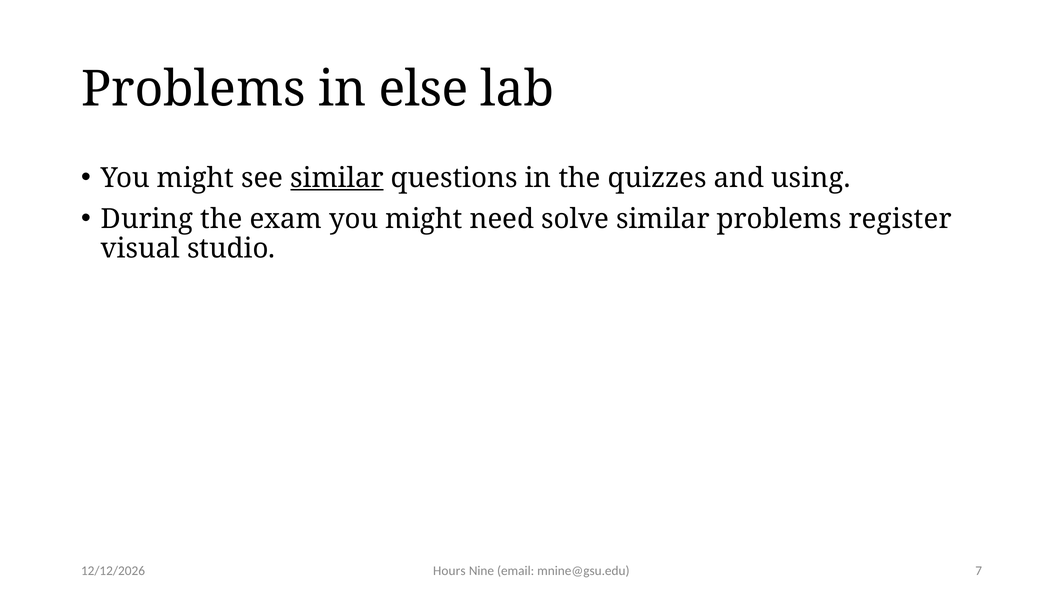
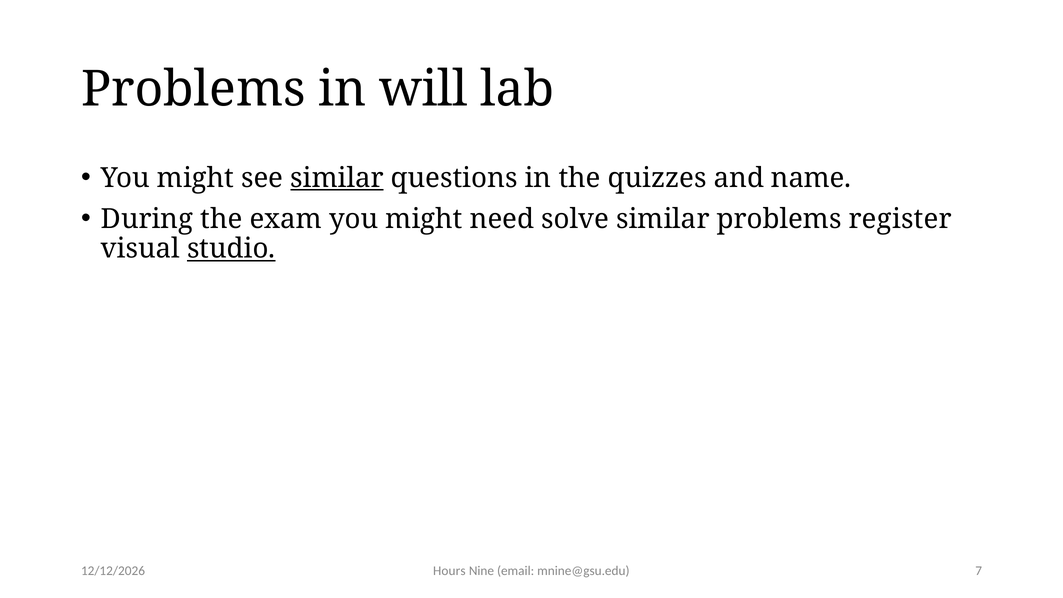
else: else -> will
using: using -> name
studio underline: none -> present
